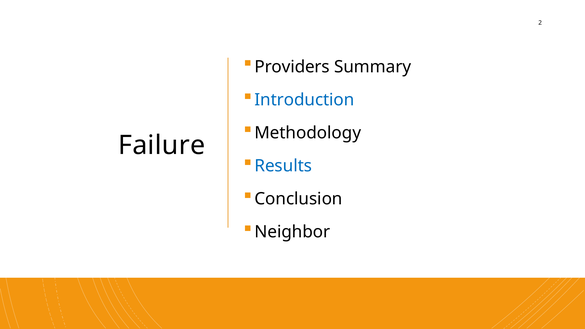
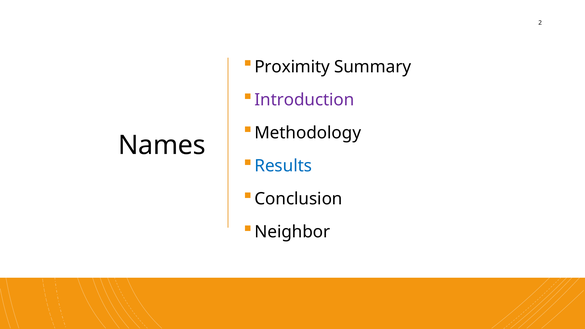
Providers: Providers -> Proximity
Introduction colour: blue -> purple
Failure: Failure -> Names
